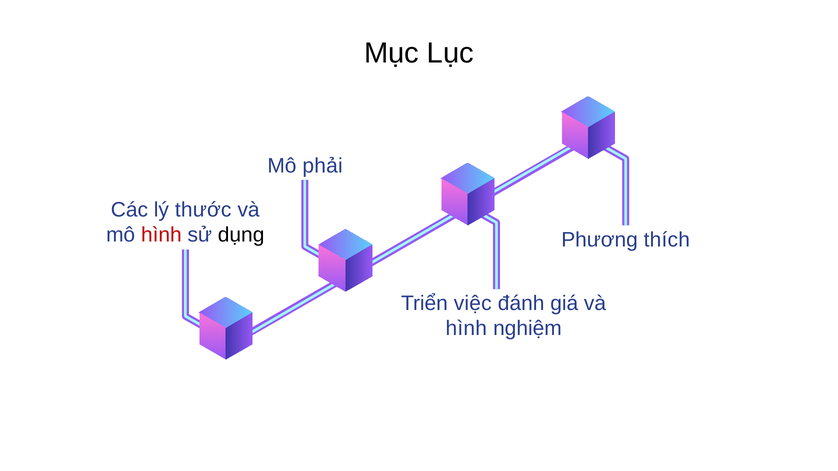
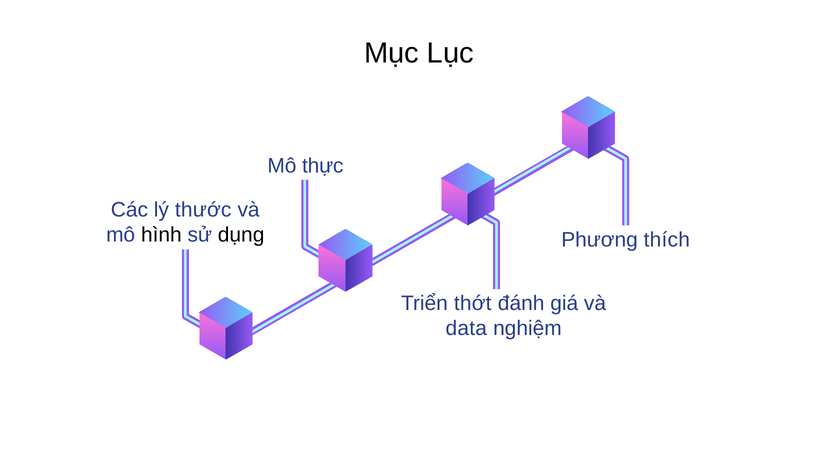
phải: phải -> thực
hình at (161, 235) colour: red -> black
việc: việc -> thớt
hình at (466, 329): hình -> data
